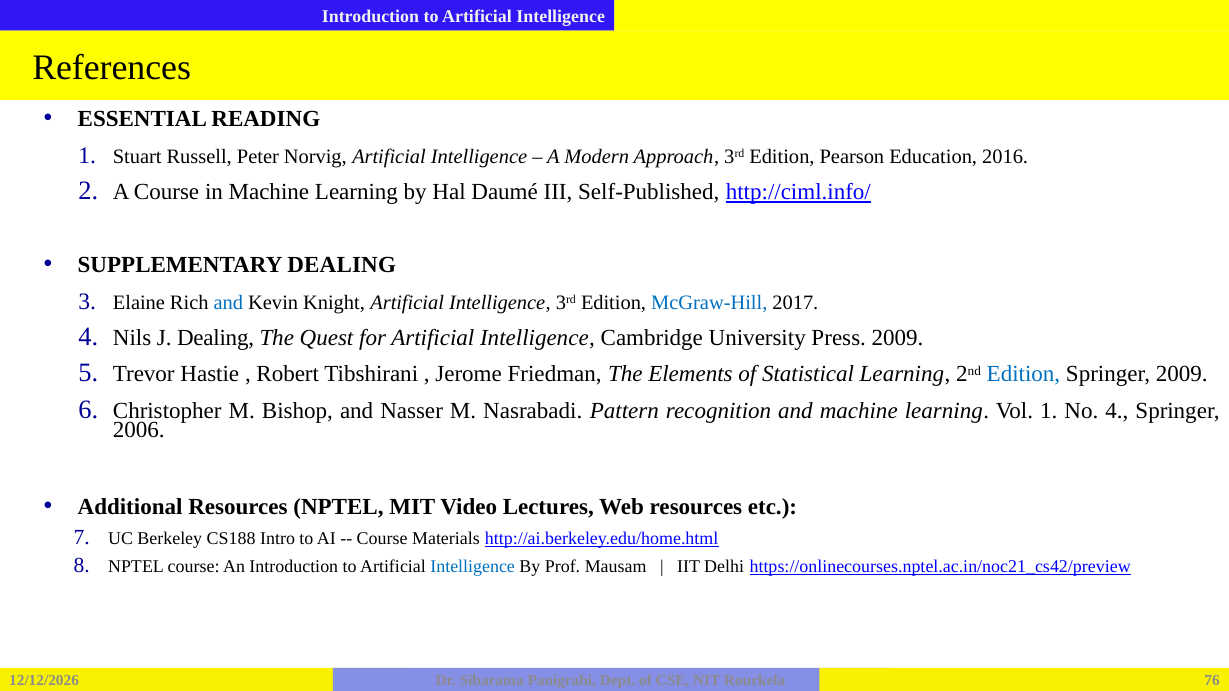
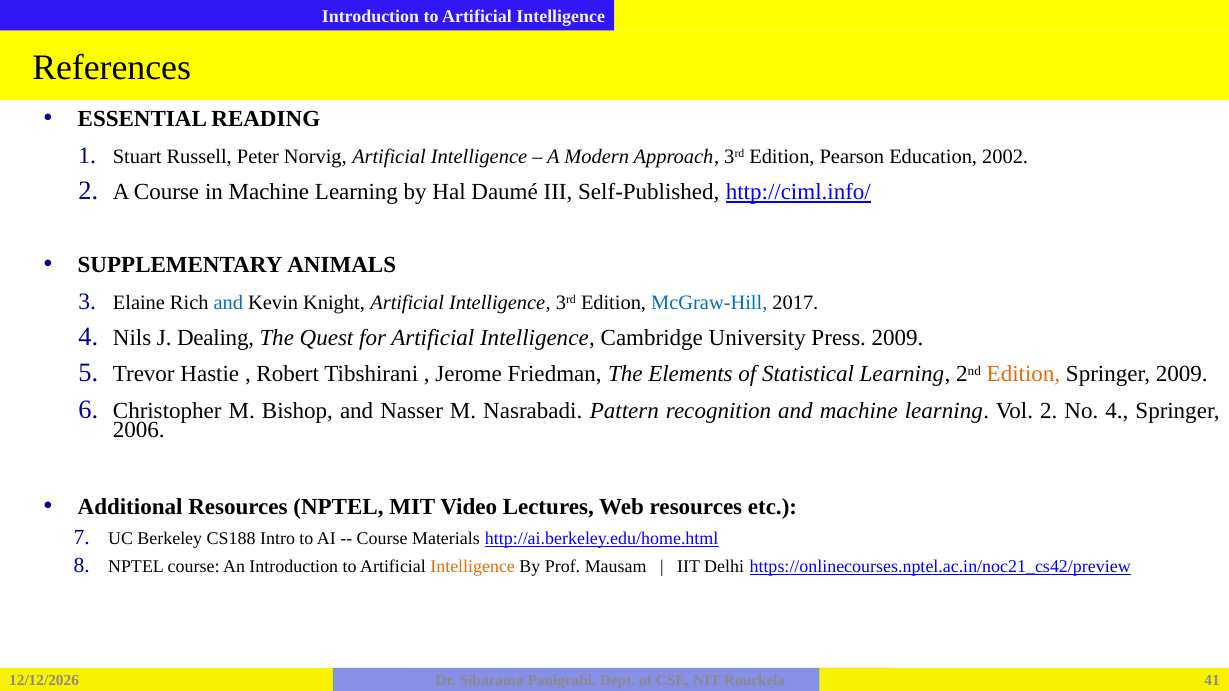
2016: 2016 -> 2002
SUPPLEMENTARY DEALING: DEALING -> ANIMALS
Edition at (1023, 374) colour: blue -> orange
Vol 1: 1 -> 2
Intelligence at (473, 567) colour: blue -> orange
76: 76 -> 41
